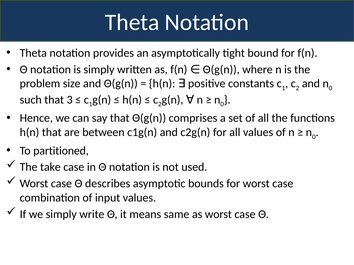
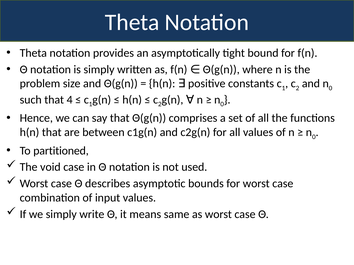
3: 3 -> 4
take: take -> void
